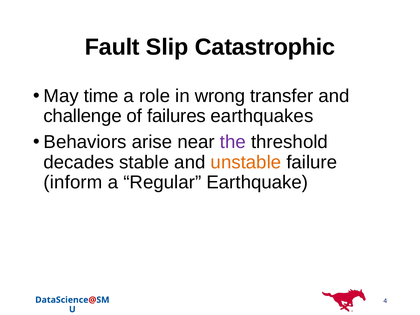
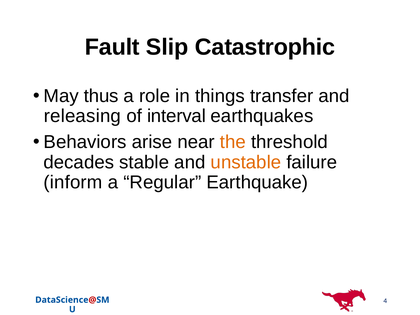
time: time -> thus
wrong: wrong -> things
challenge: challenge -> releasing
failures: failures -> interval
the colour: purple -> orange
